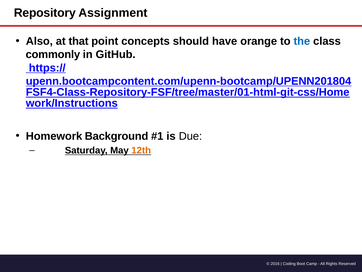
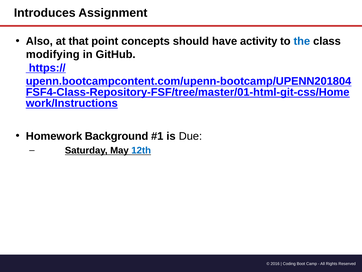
Repository: Repository -> Introduces
orange: orange -> activity
commonly: commonly -> modifying
12th colour: orange -> blue
